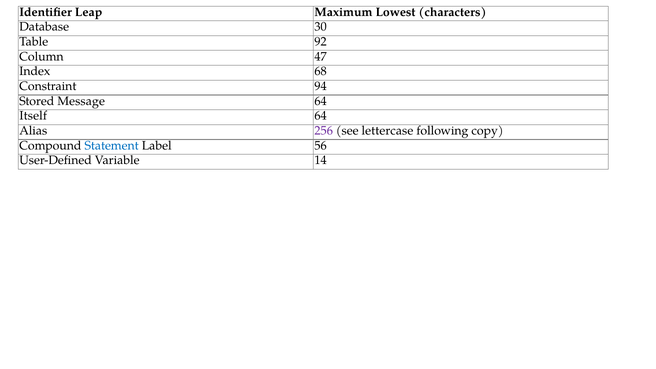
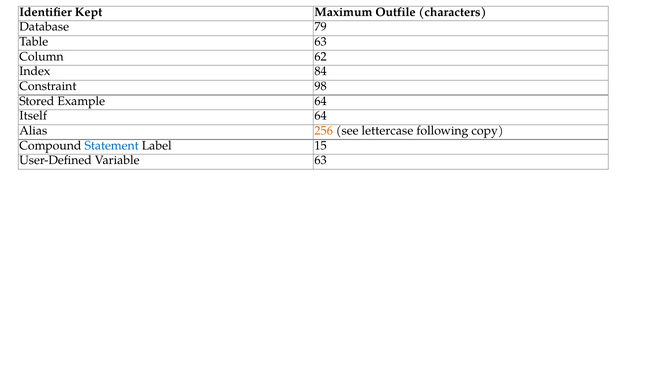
Leap: Leap -> Kept
Lowest: Lowest -> Outfile
30: 30 -> 79
Table 92: 92 -> 63
47: 47 -> 62
68: 68 -> 84
94: 94 -> 98
Message: Message -> Example
256 colour: purple -> orange
56: 56 -> 15
Variable 14: 14 -> 63
